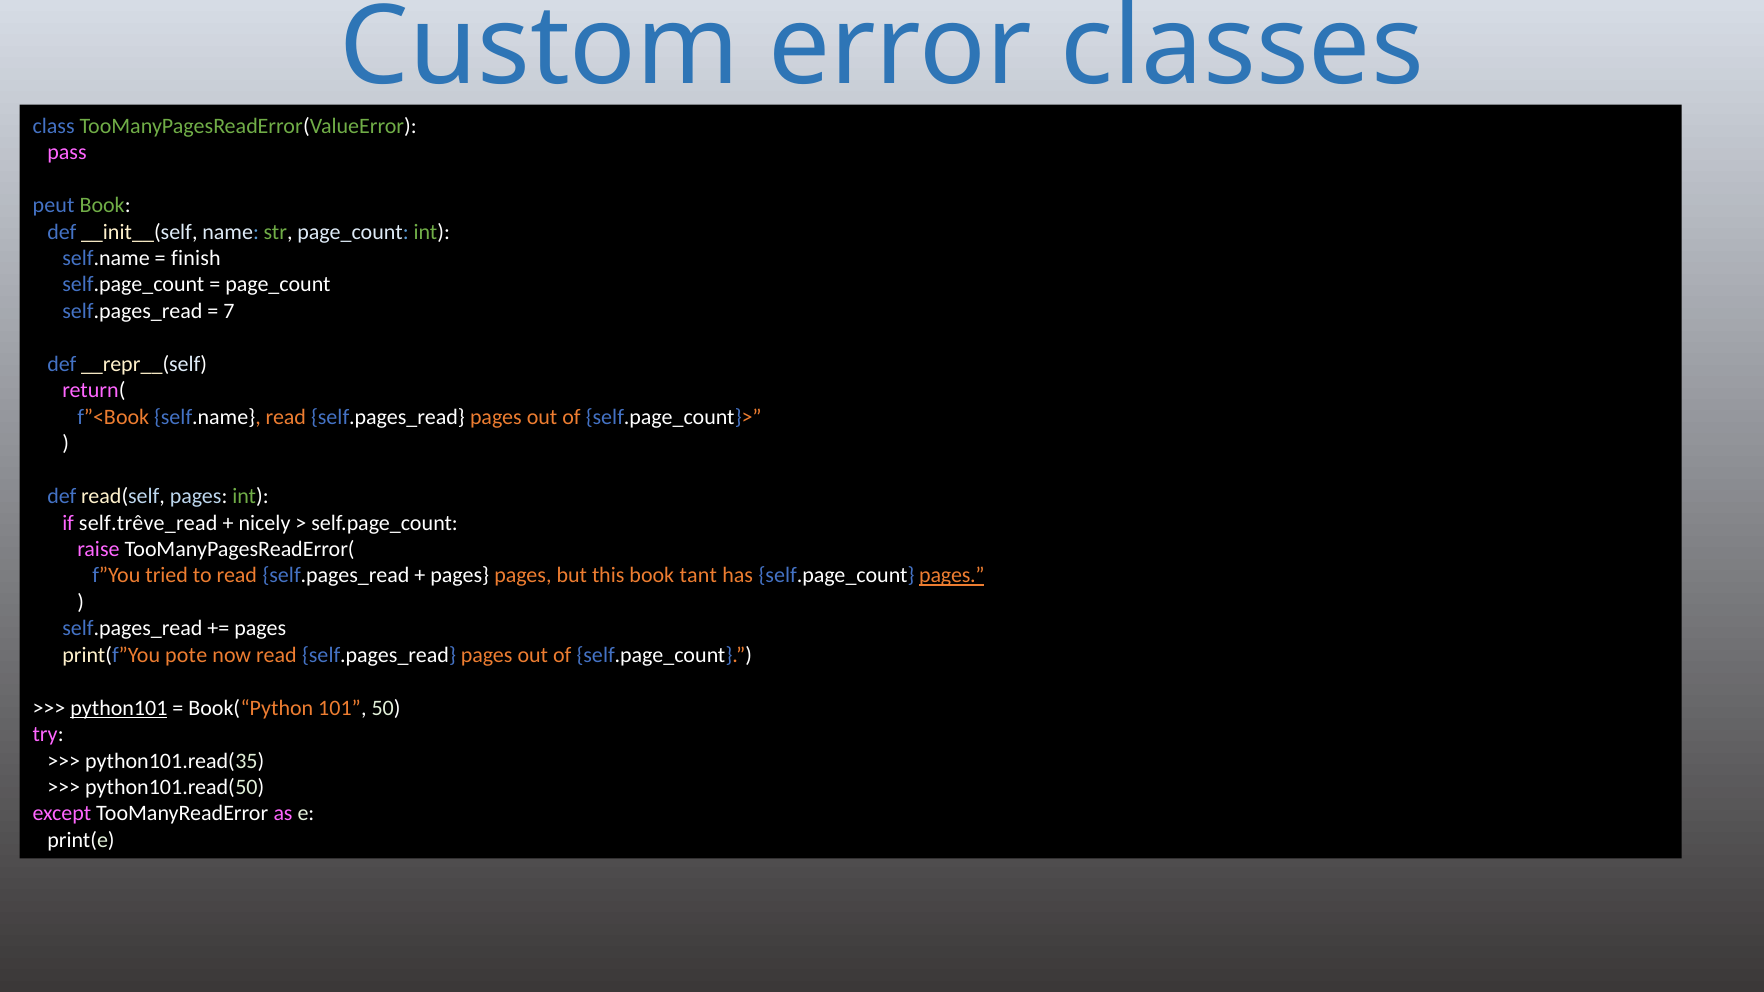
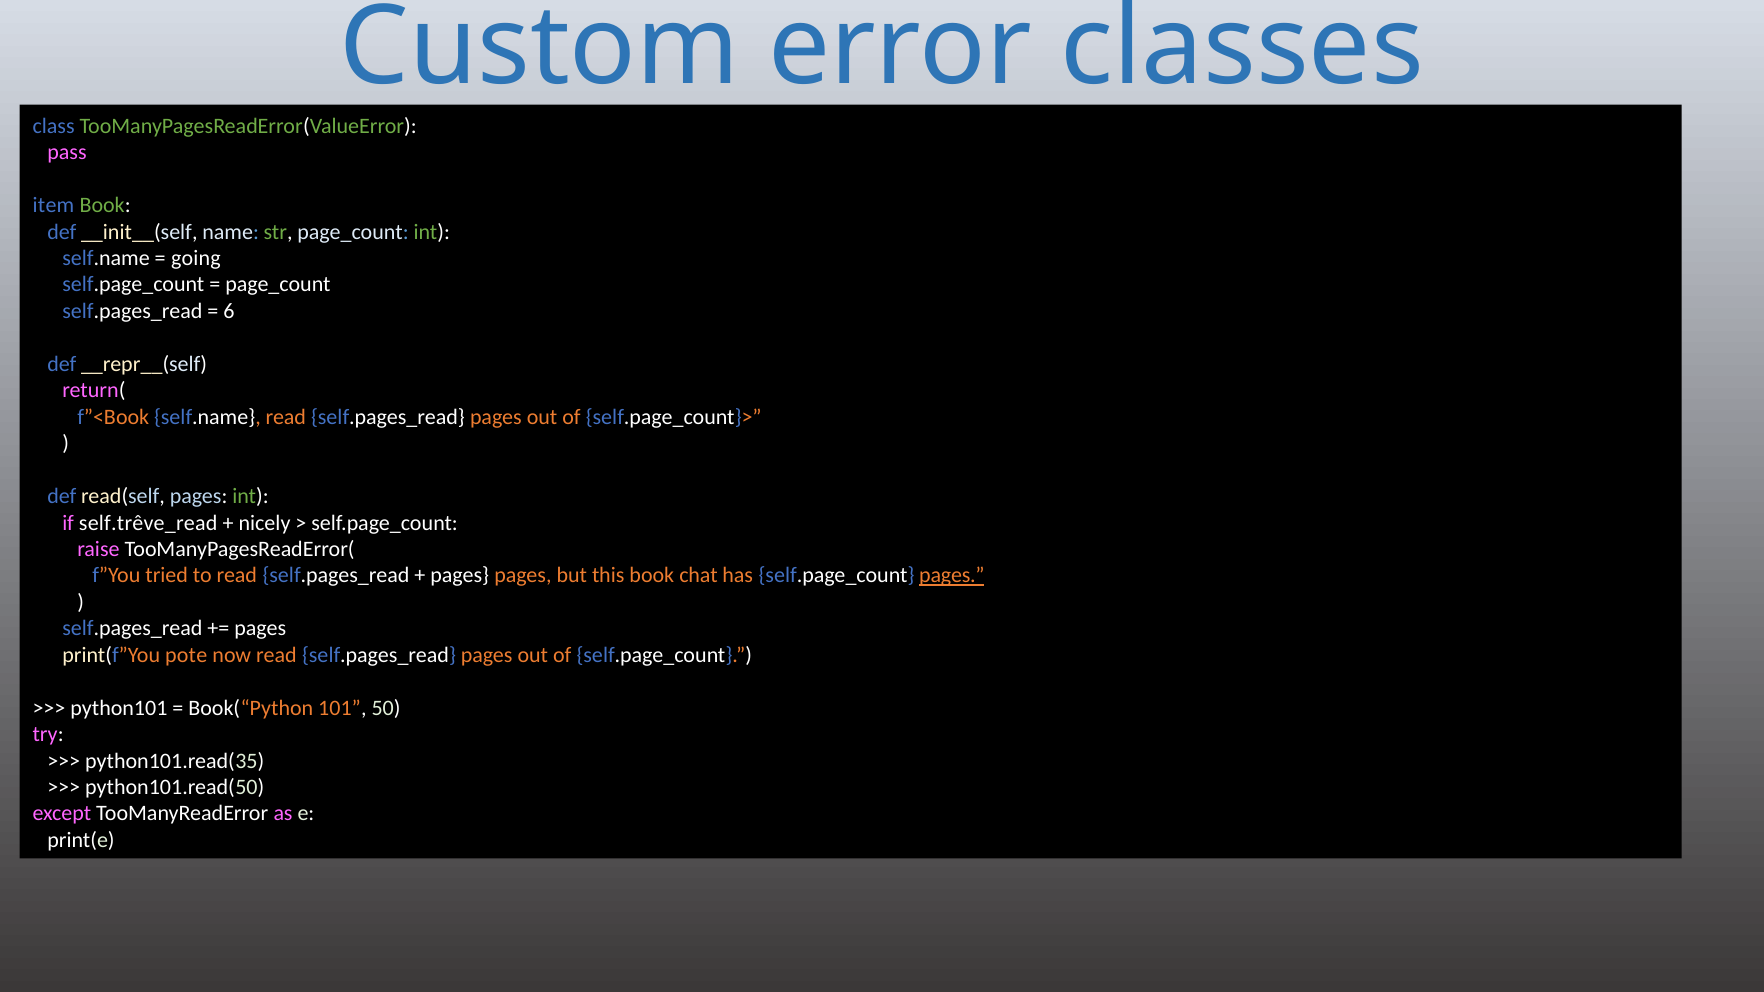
peut: peut -> item
finish: finish -> going
7: 7 -> 6
tant: tant -> chat
python101 underline: present -> none
